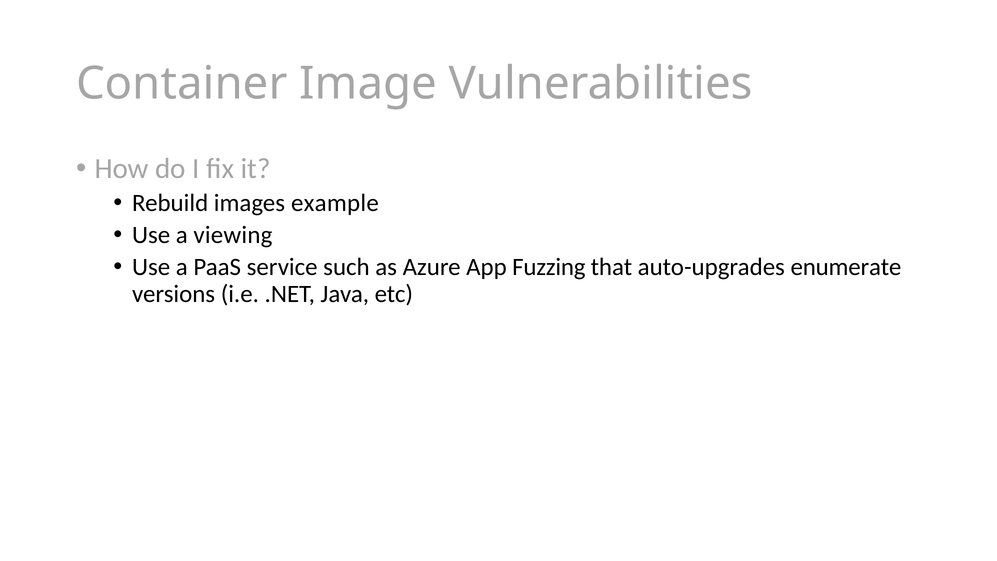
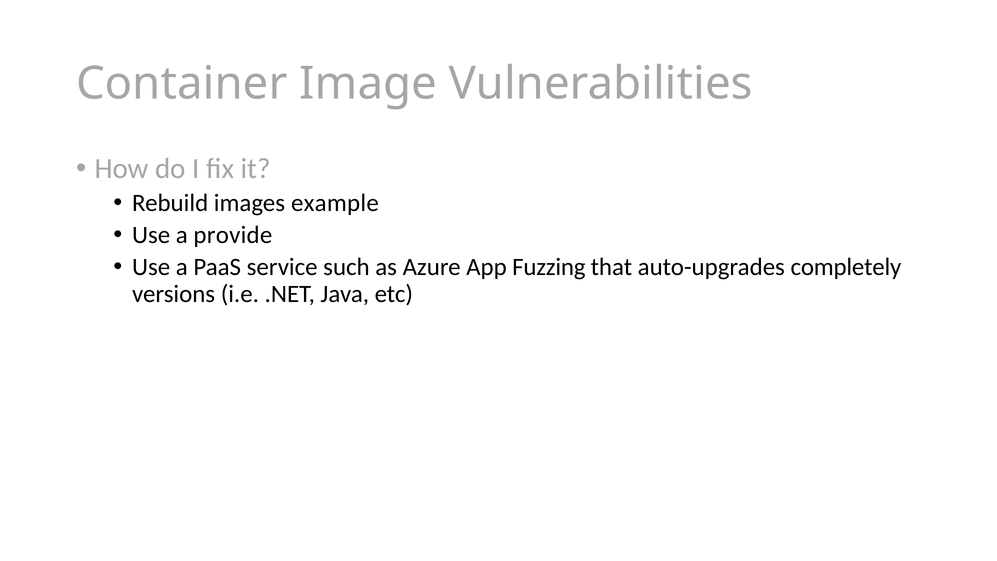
viewing: viewing -> provide
enumerate: enumerate -> completely
